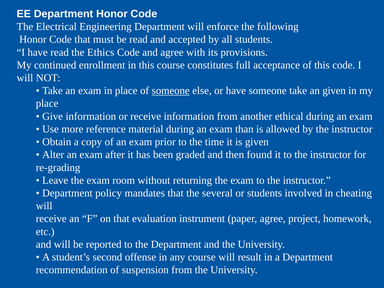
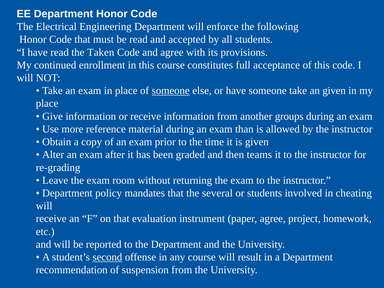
Ethics: Ethics -> Taken
ethical: ethical -> groups
found: found -> teams
second underline: none -> present
